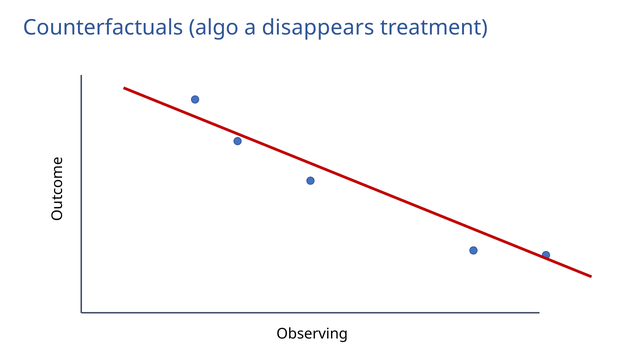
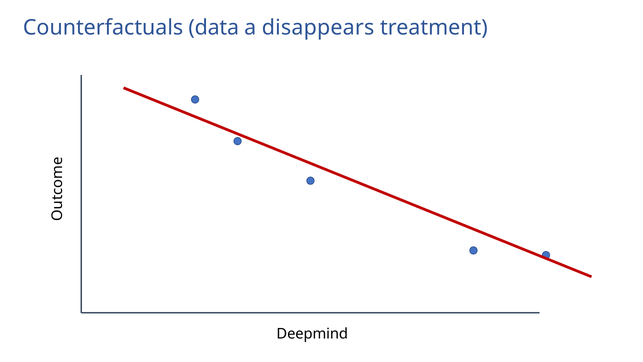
algo: algo -> data
Observing: Observing -> Deepmind
